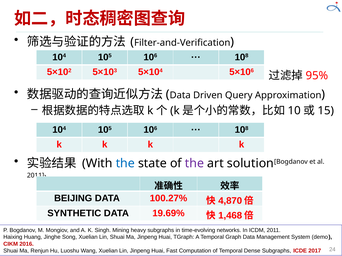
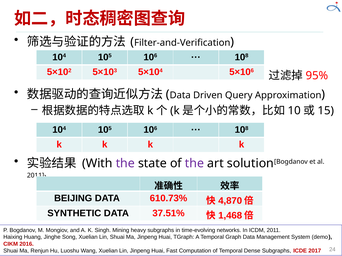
the at (125, 164) colour: blue -> purple
100.27%: 100.27% -> 610.73%
19.69%: 19.69% -> 37.51%
